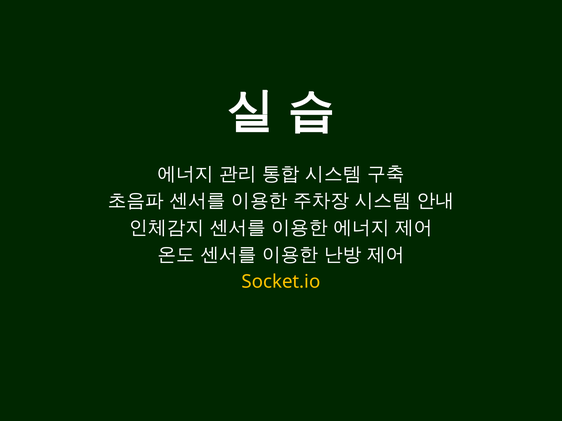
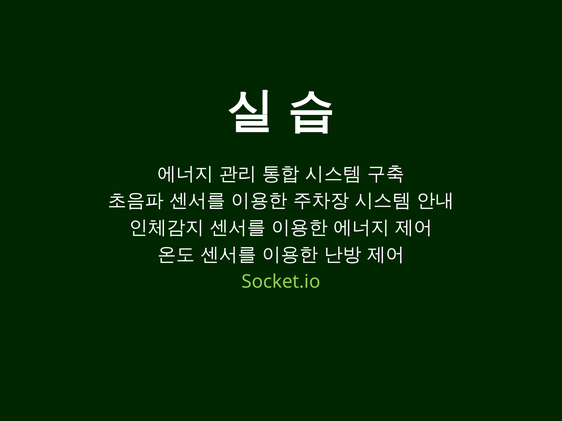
Socket.io colour: yellow -> light green
